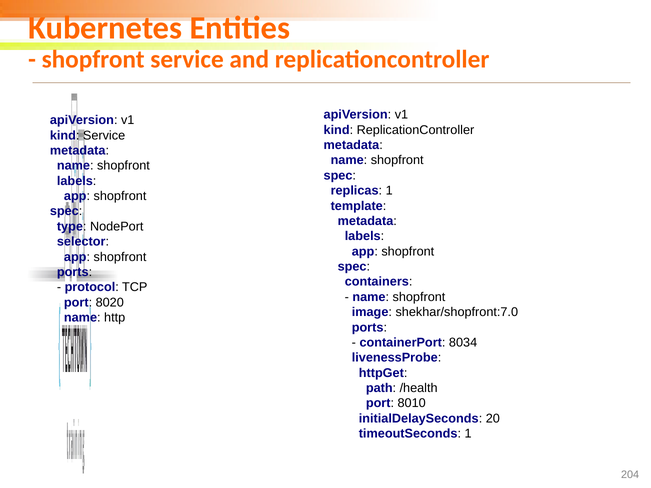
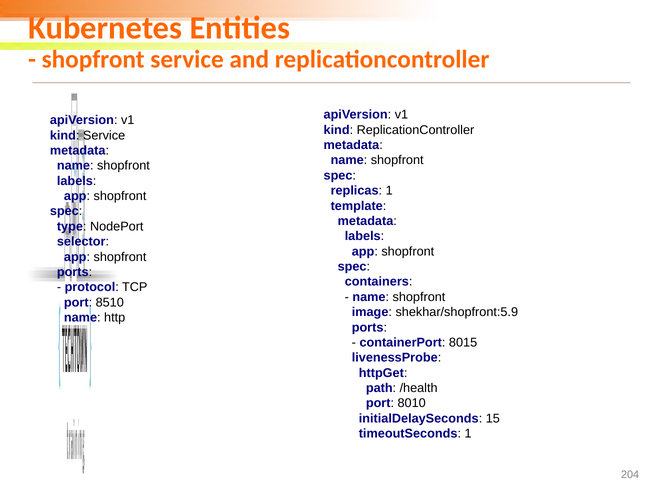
8020: 8020 -> 8510
shekhar/shopfront:7.0: shekhar/shopfront:7.0 -> shekhar/shopfront:5.9
8034: 8034 -> 8015
20: 20 -> 15
